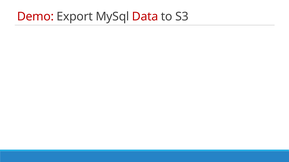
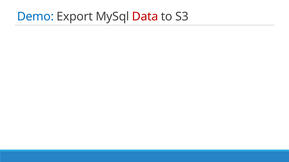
Demo colour: red -> blue
